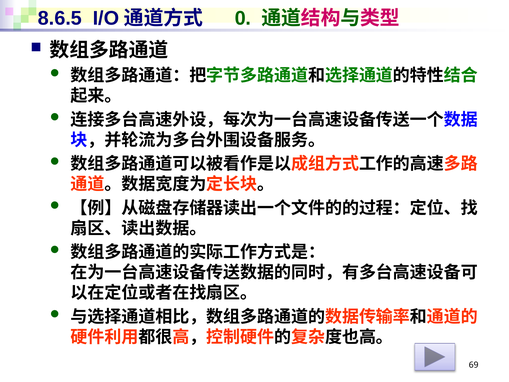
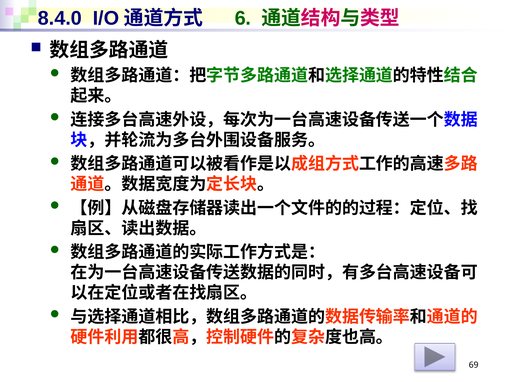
8.6.5: 8.6.5 -> 8.4.0
0: 0 -> 6
